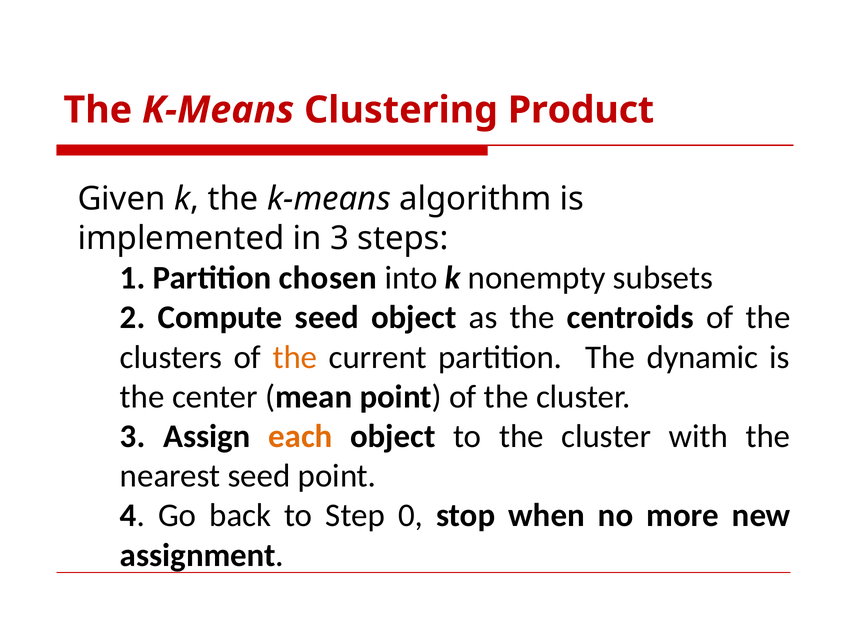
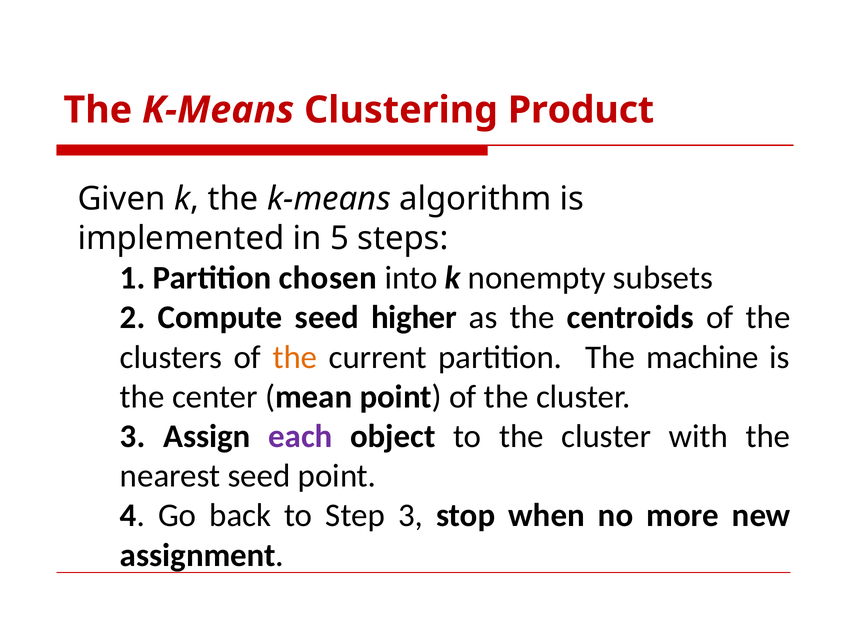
in 3: 3 -> 5
seed object: object -> higher
dynamic: dynamic -> machine
each colour: orange -> purple
Step 0: 0 -> 3
